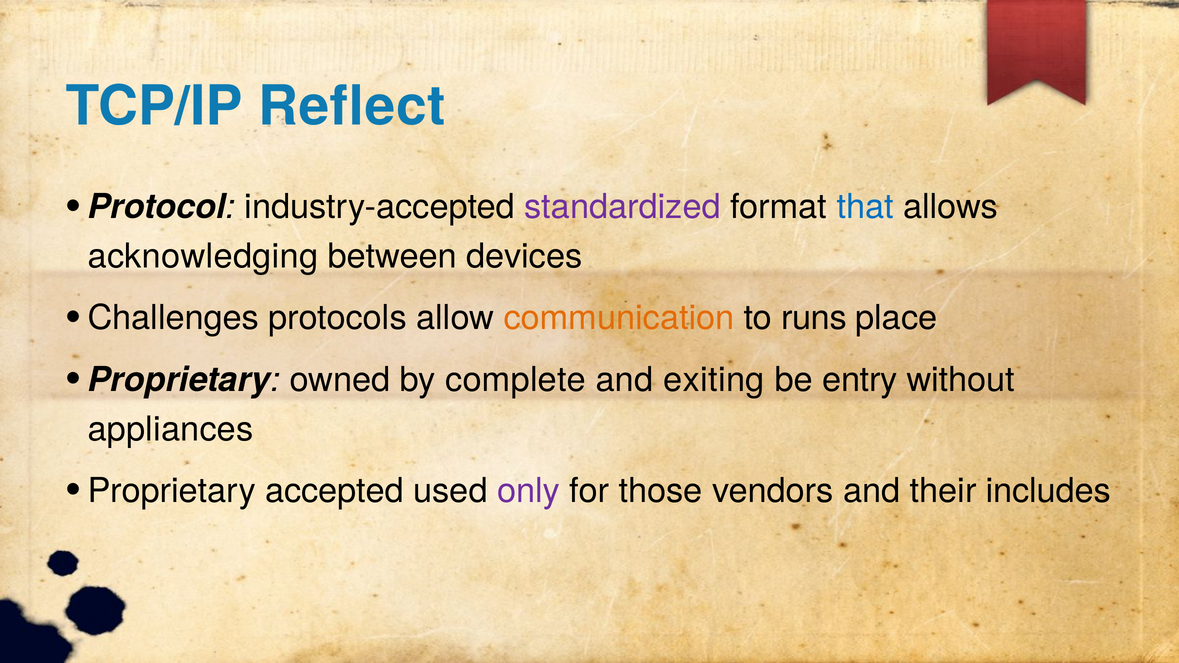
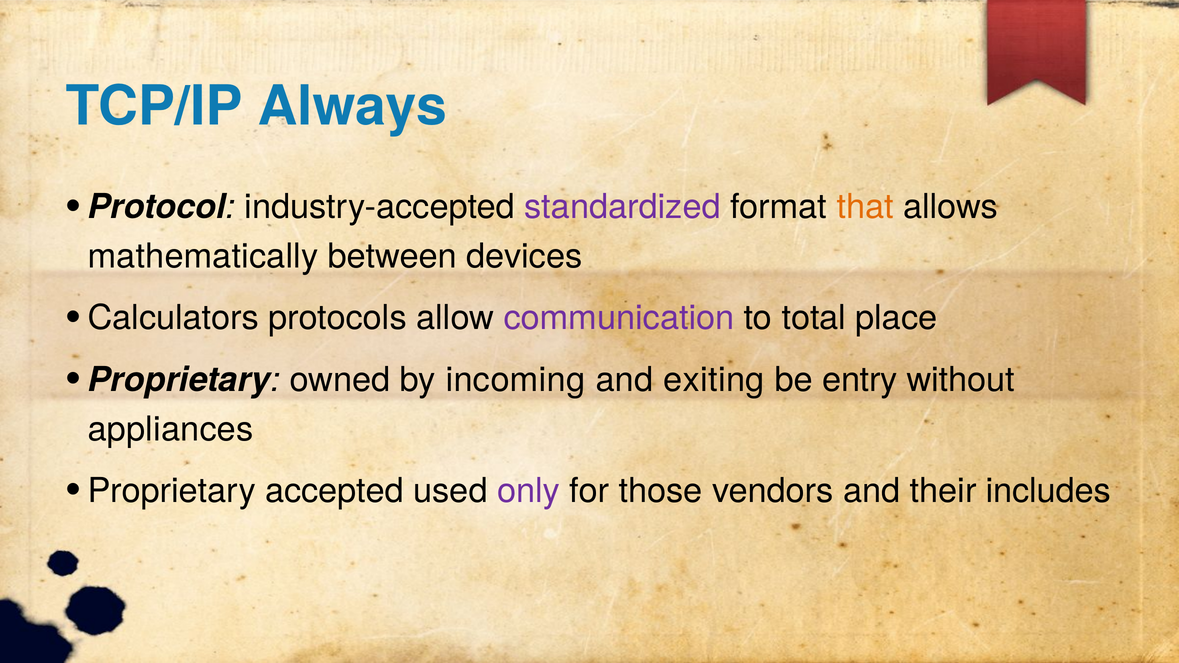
Reflect: Reflect -> Always
that colour: blue -> orange
acknowledging: acknowledging -> mathematically
Challenges: Challenges -> Calculators
communication colour: orange -> purple
runs: runs -> total
complete: complete -> incoming
